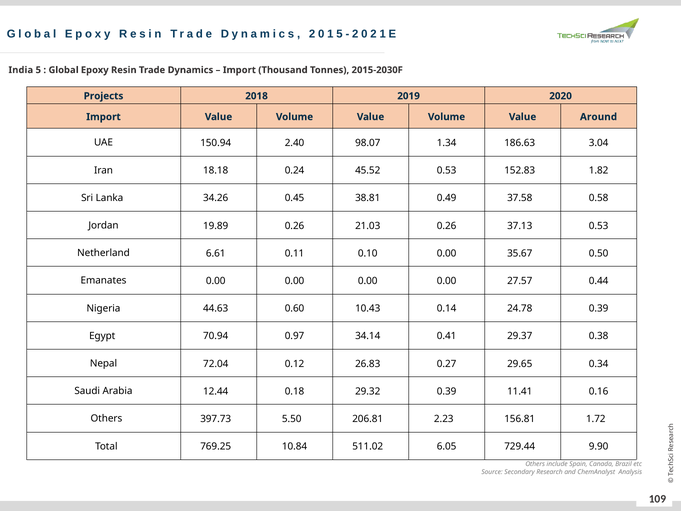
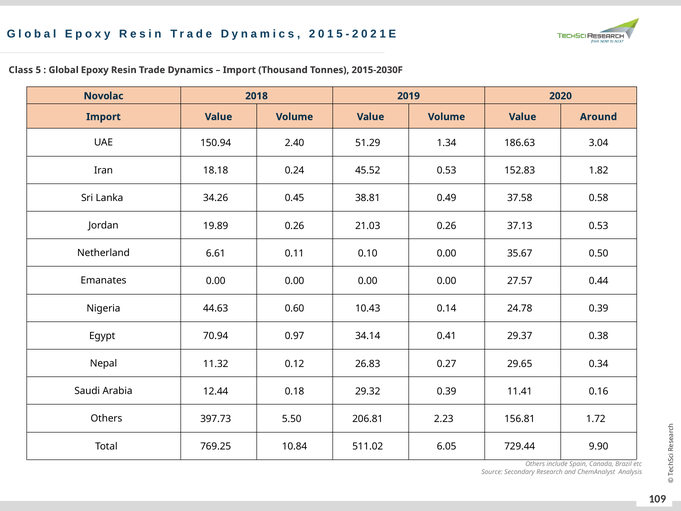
India: India -> Class
Projects: Projects -> Novolac
98.07: 98.07 -> 51.29
72.04: 72.04 -> 11.32
